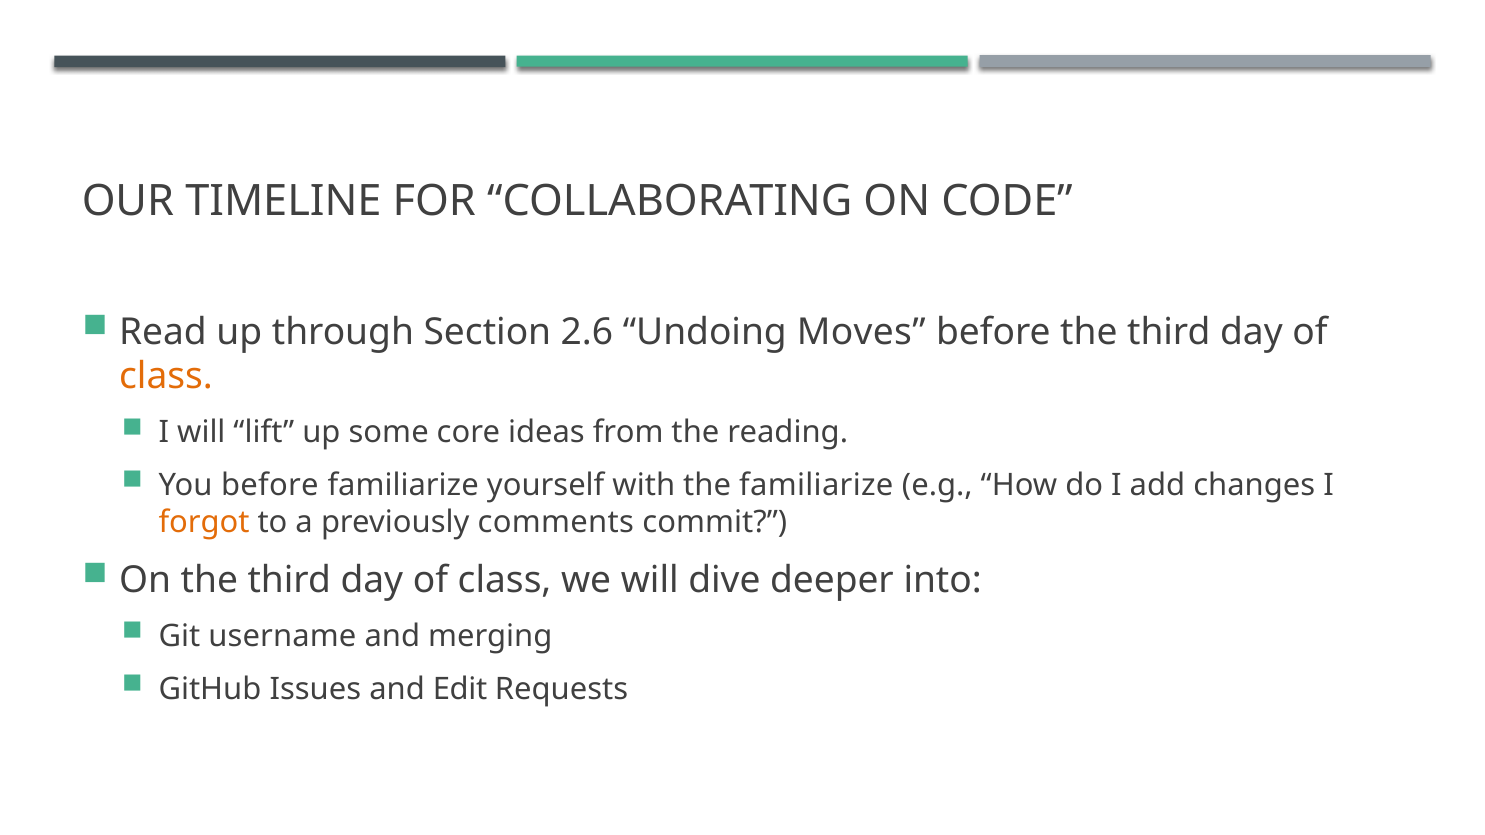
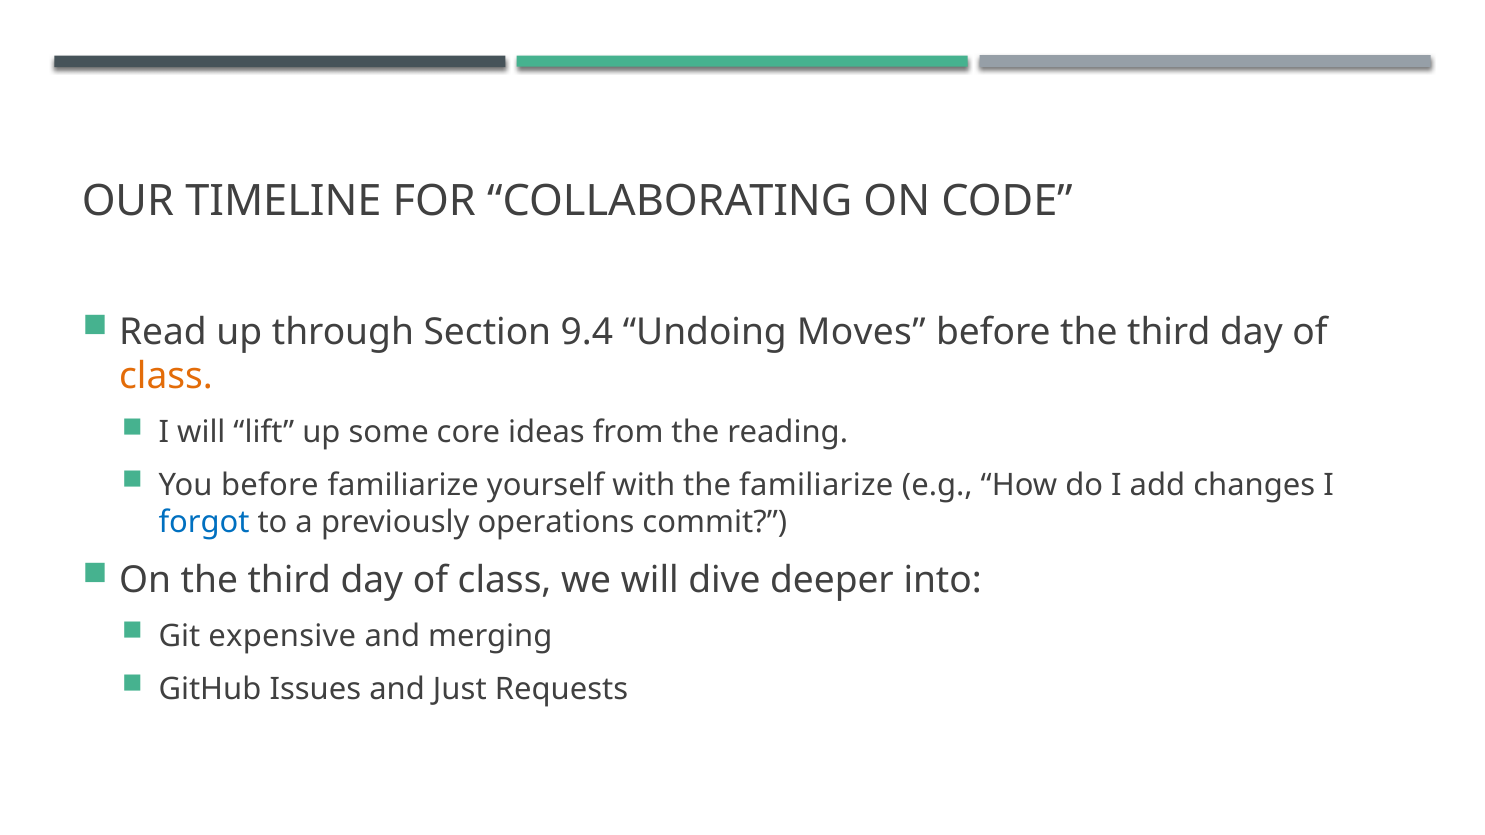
2.6: 2.6 -> 9.4
forgot colour: orange -> blue
comments: comments -> operations
username: username -> expensive
Edit: Edit -> Just
